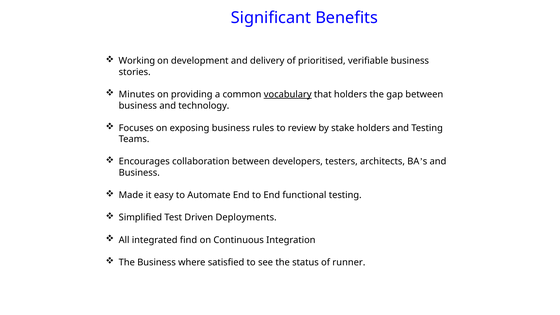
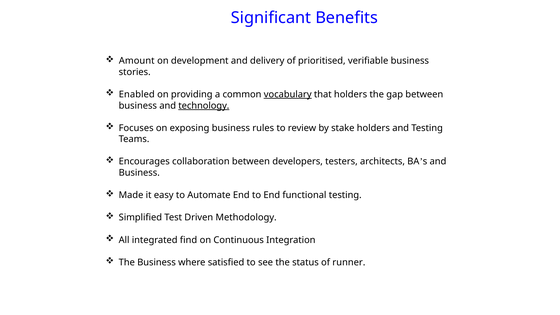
Working: Working -> Amount
Minutes: Minutes -> Enabled
technology underline: none -> present
Deployments: Deployments -> Methodology
